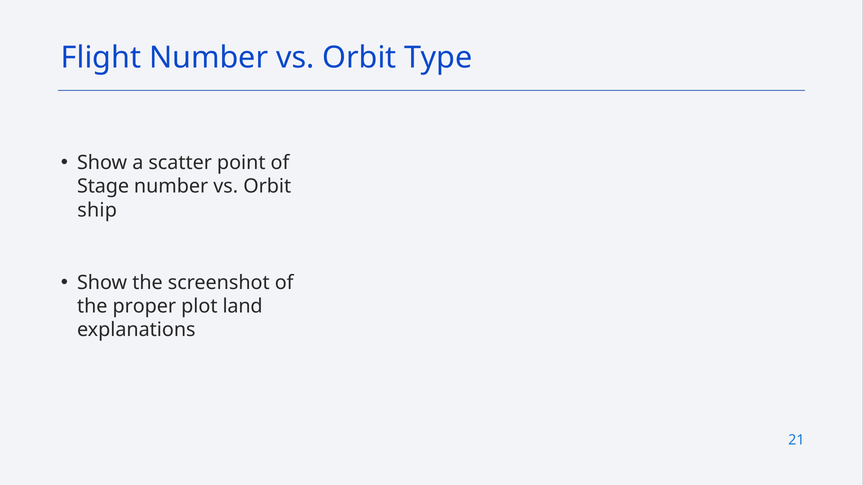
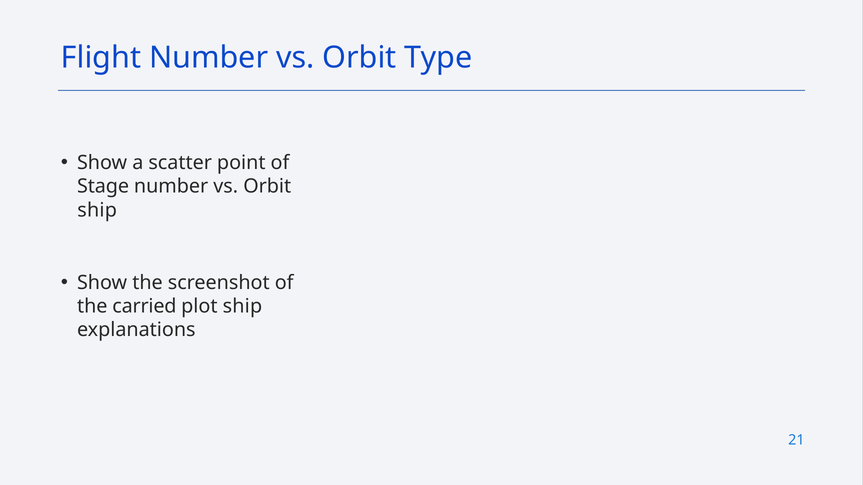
proper: proper -> carried
plot land: land -> ship
